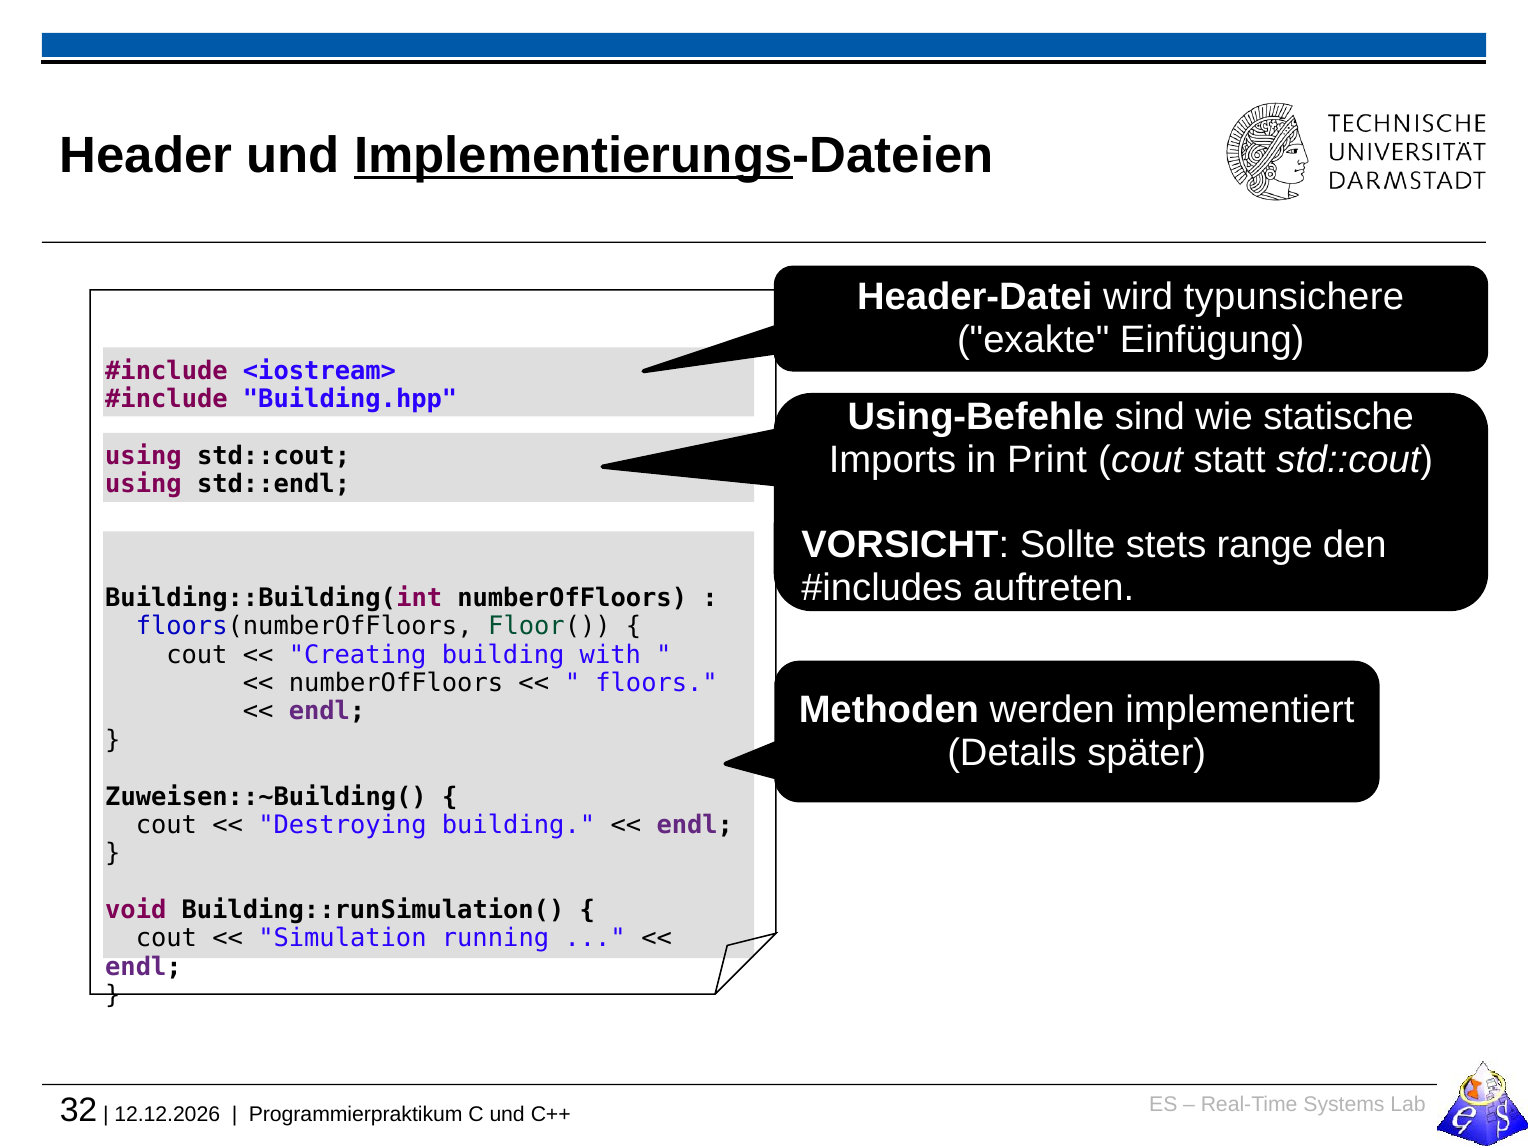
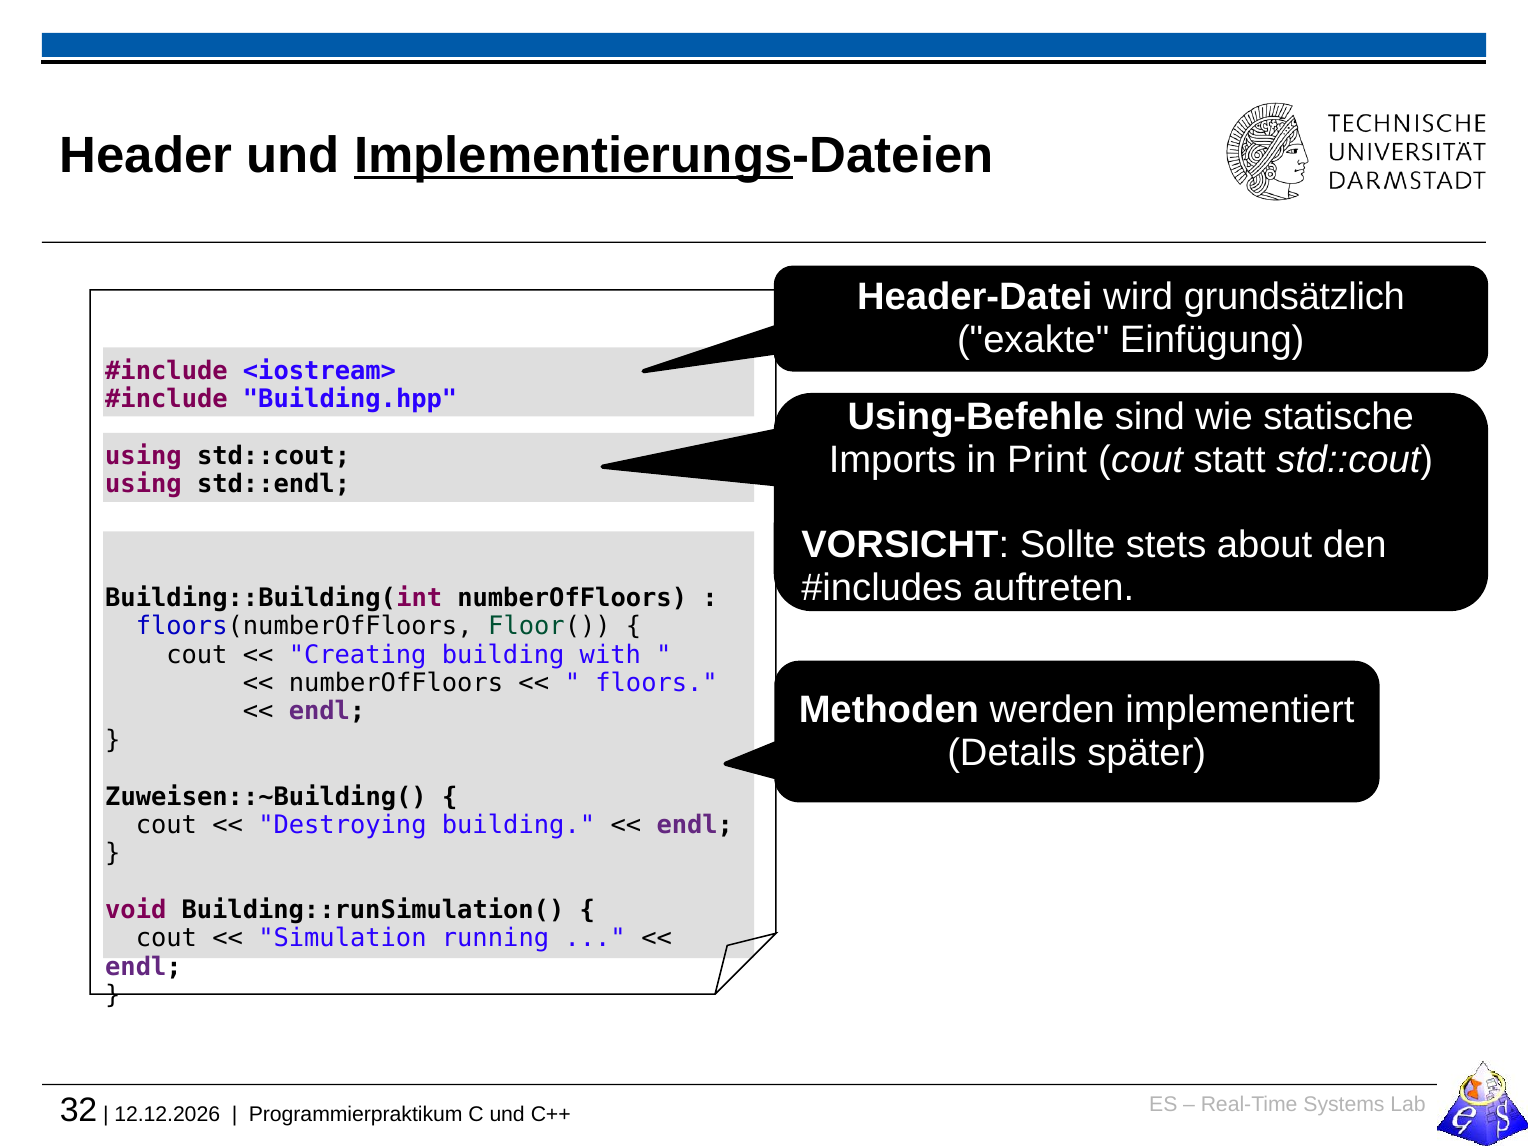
typunsichere: typunsichere -> grundsätzlich
range: range -> about
